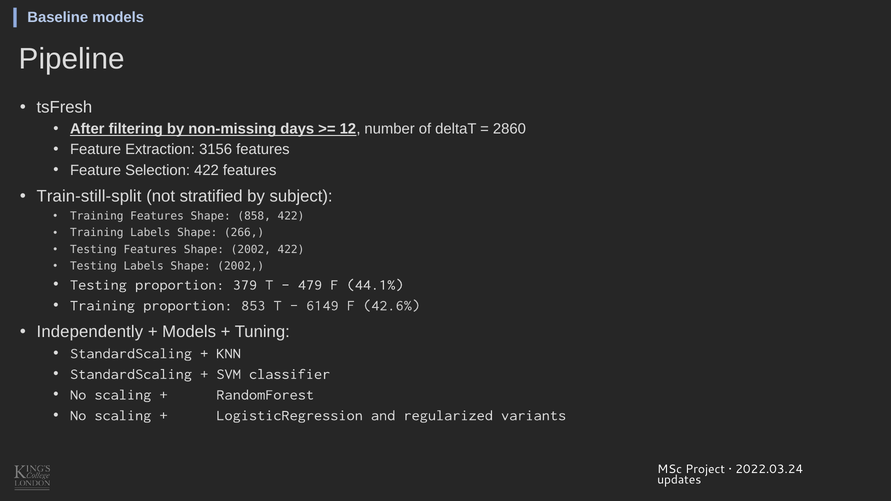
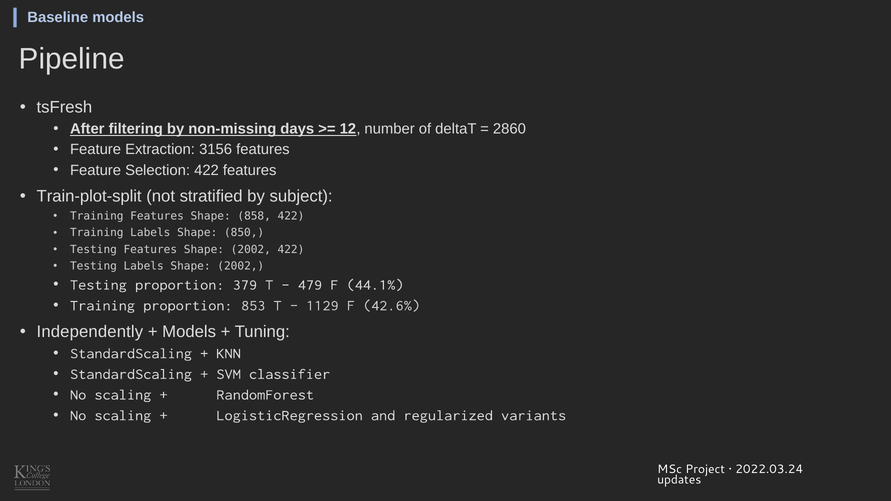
Train-still-split: Train-still-split -> Train-plot-split
266: 266 -> 850
6149: 6149 -> 1129
